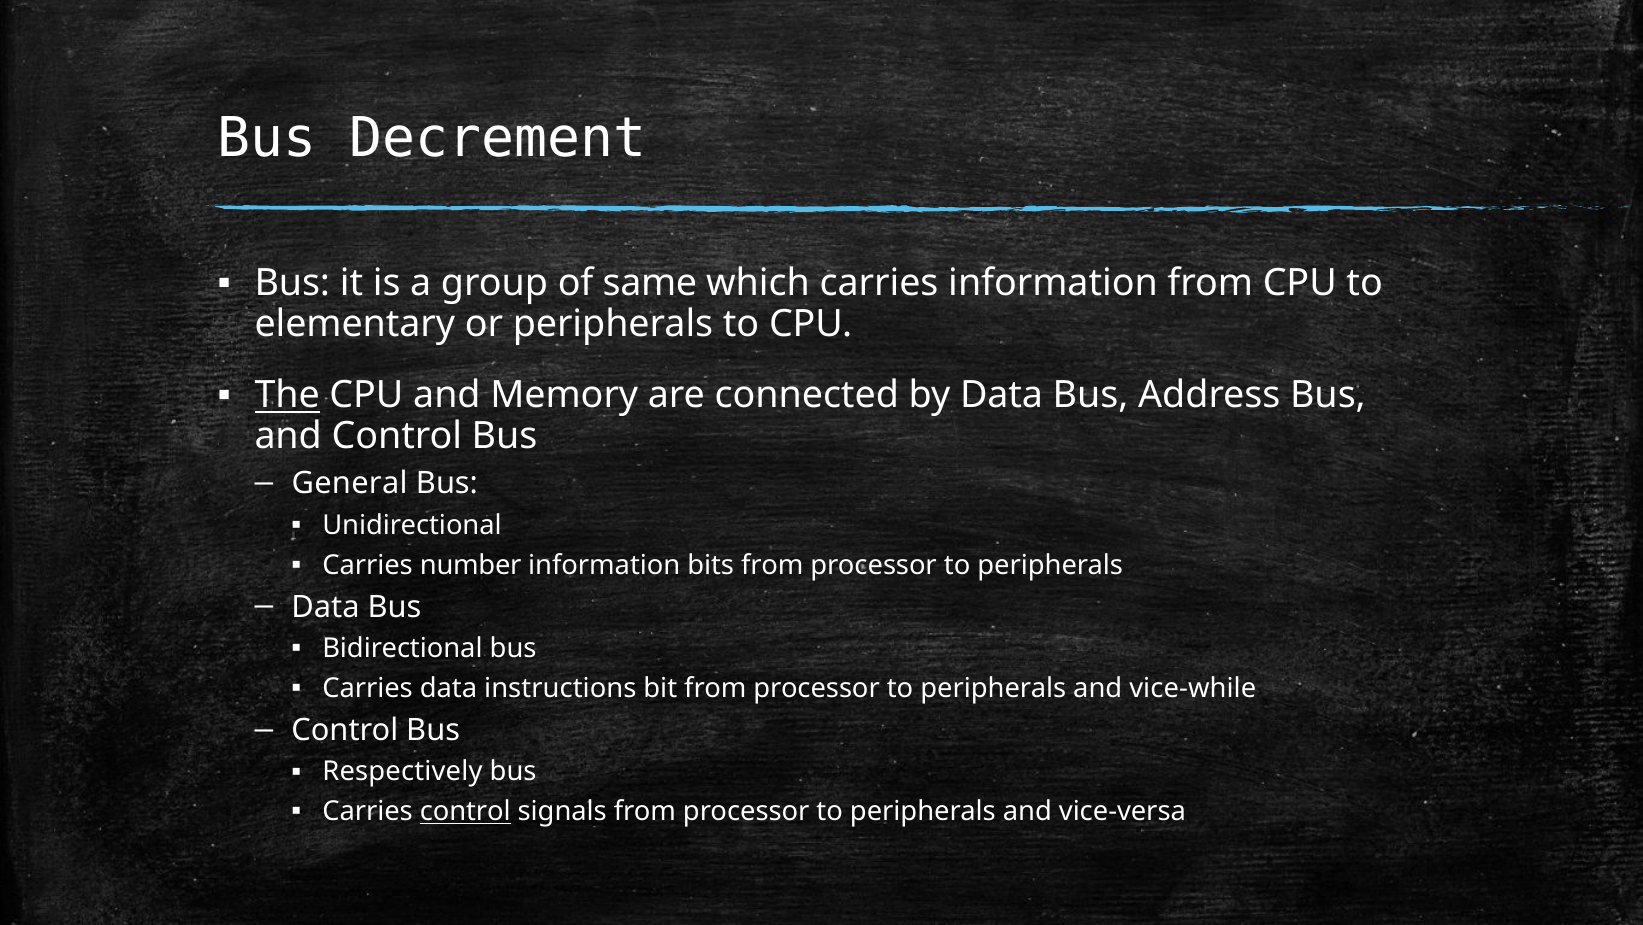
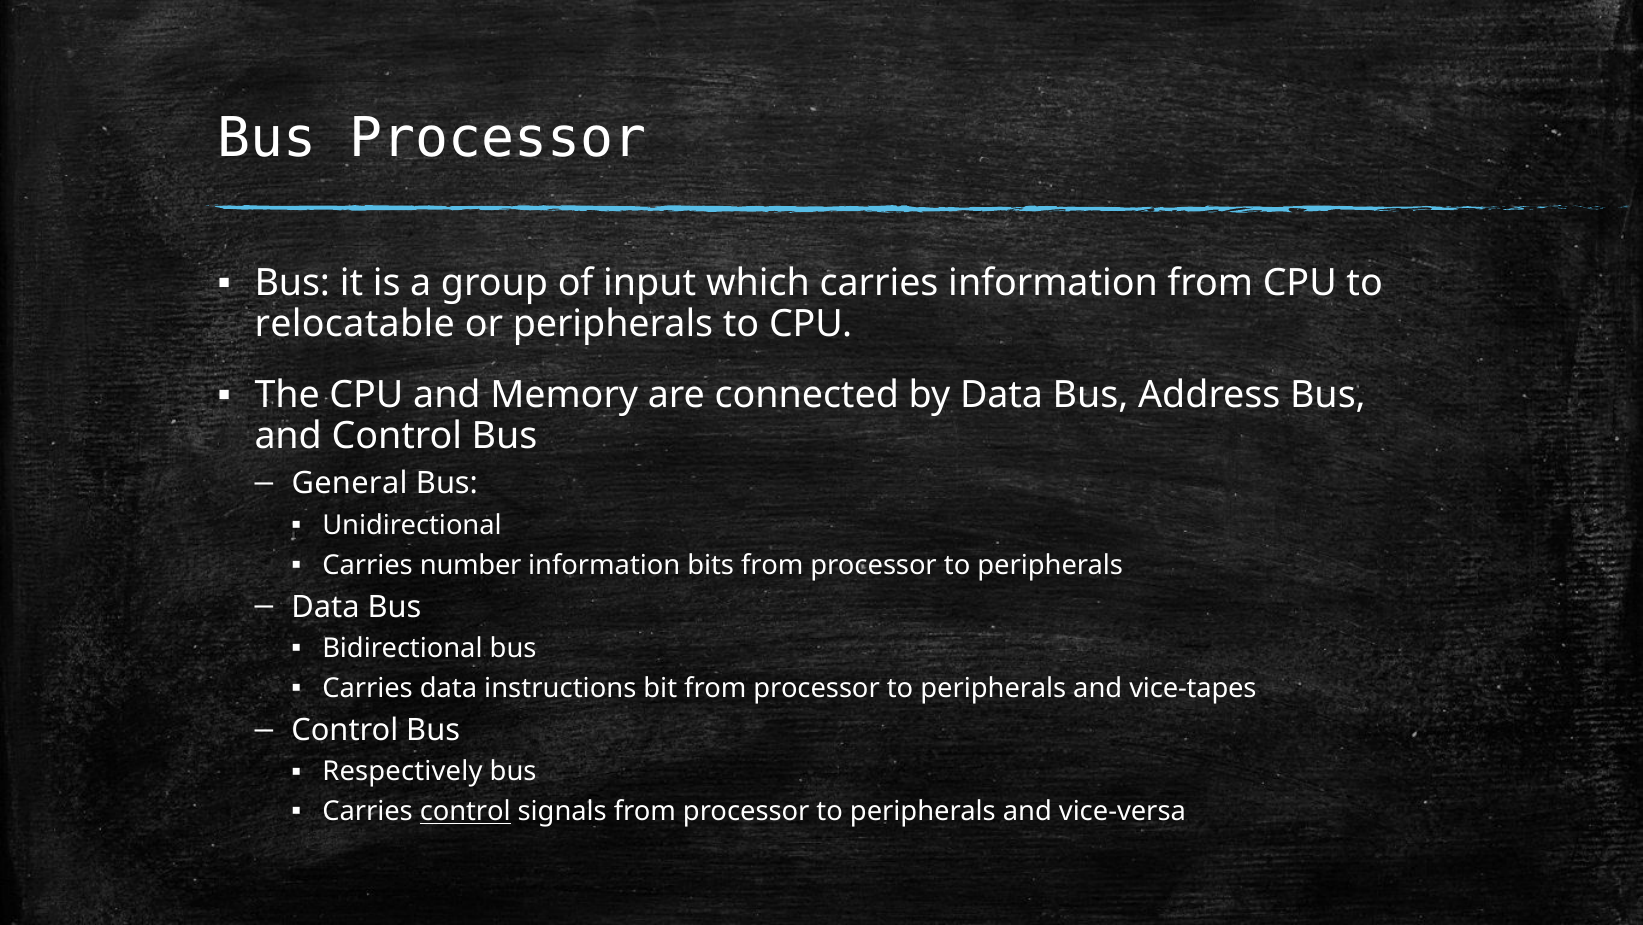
Bus Decrement: Decrement -> Processor
same: same -> input
elementary: elementary -> relocatable
The underline: present -> none
vice-while: vice-while -> vice-tapes
